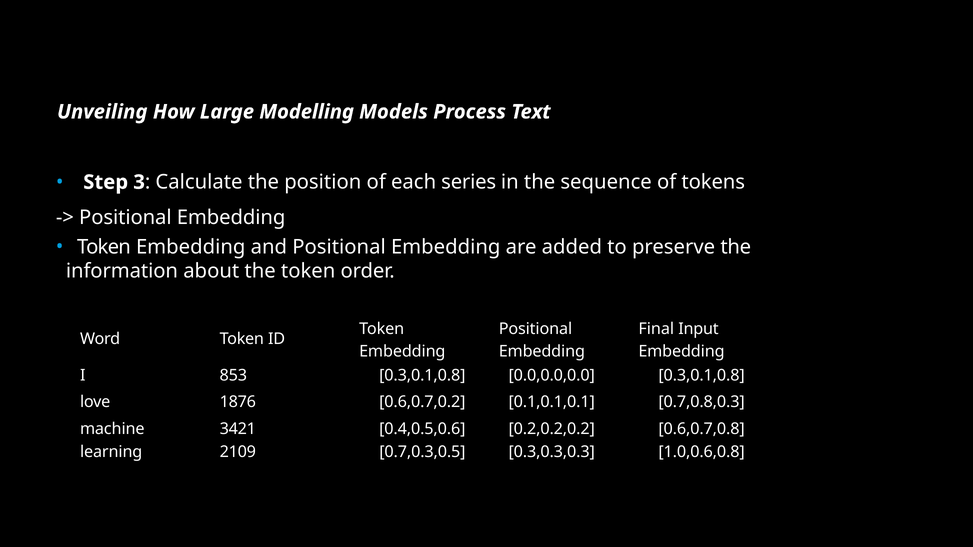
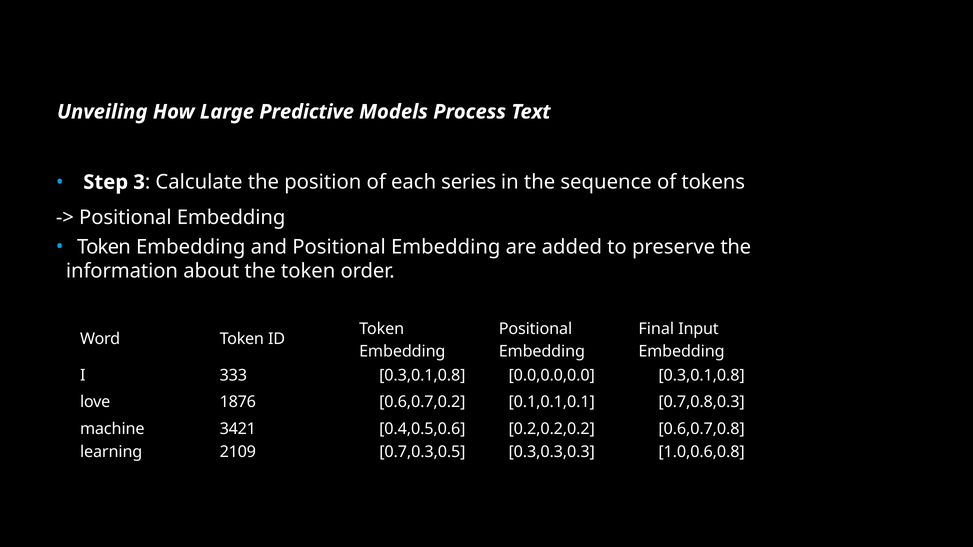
Modelling: Modelling -> Predictive
853: 853 -> 333
